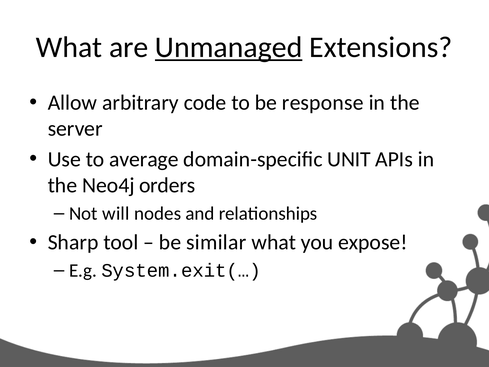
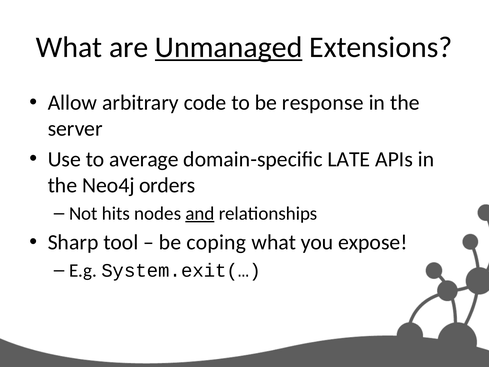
UNIT: UNIT -> LATE
will: will -> hits
and underline: none -> present
similar: similar -> coping
